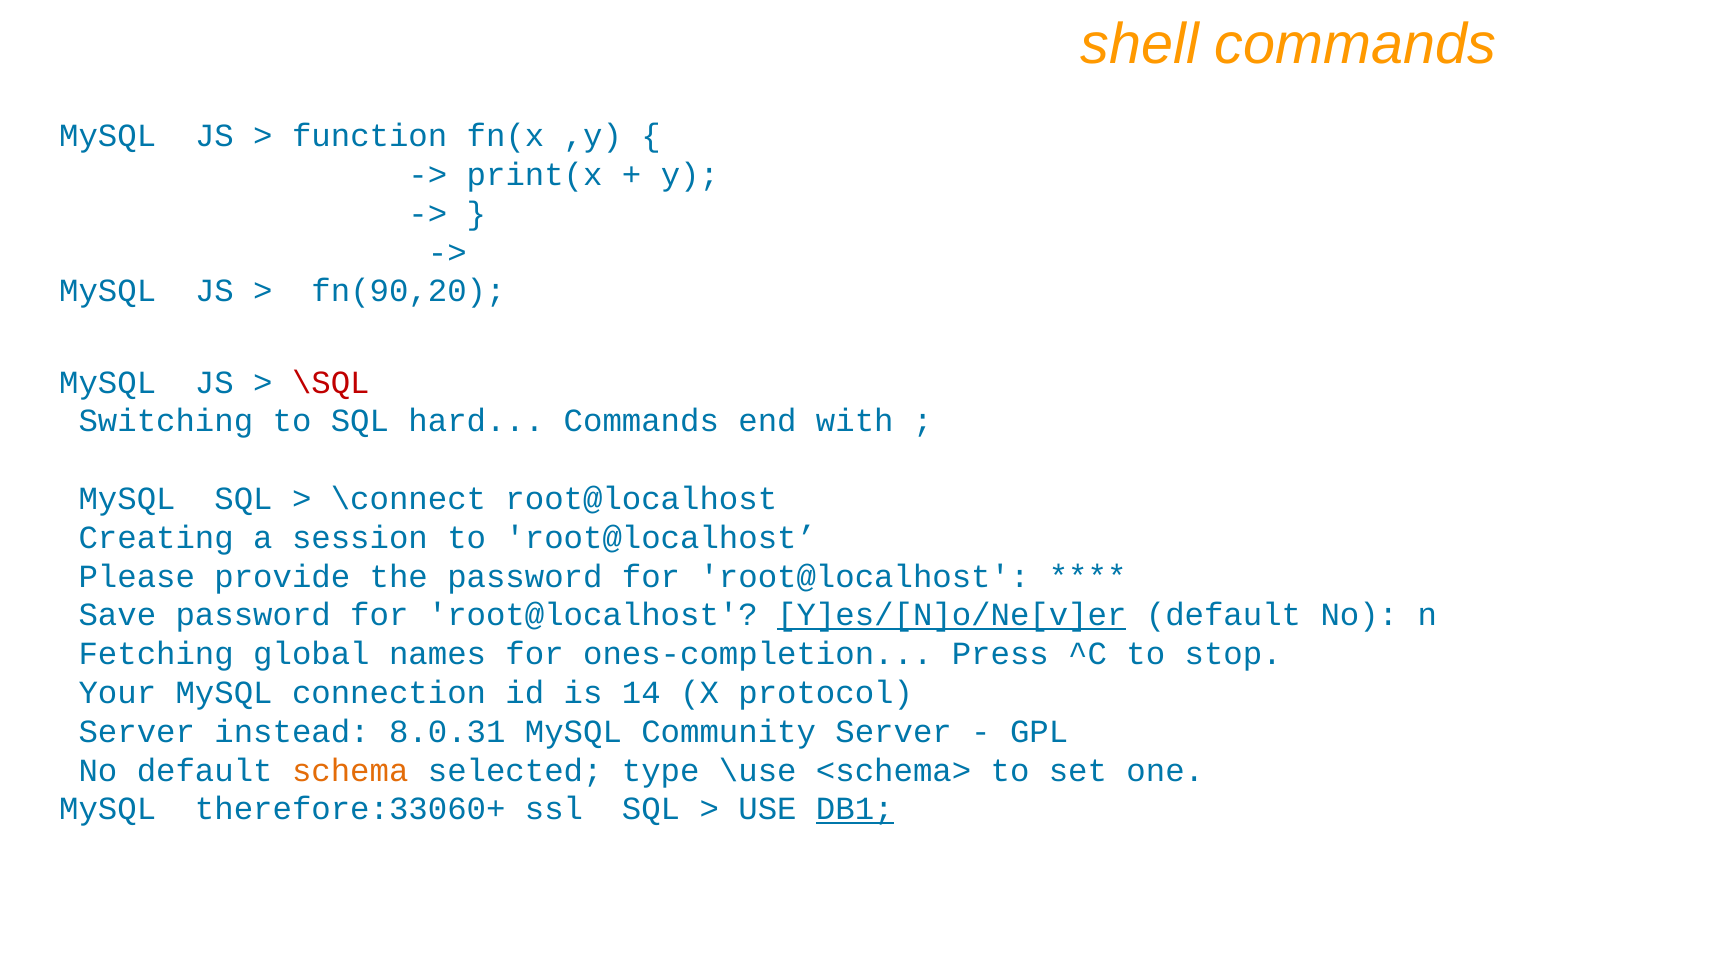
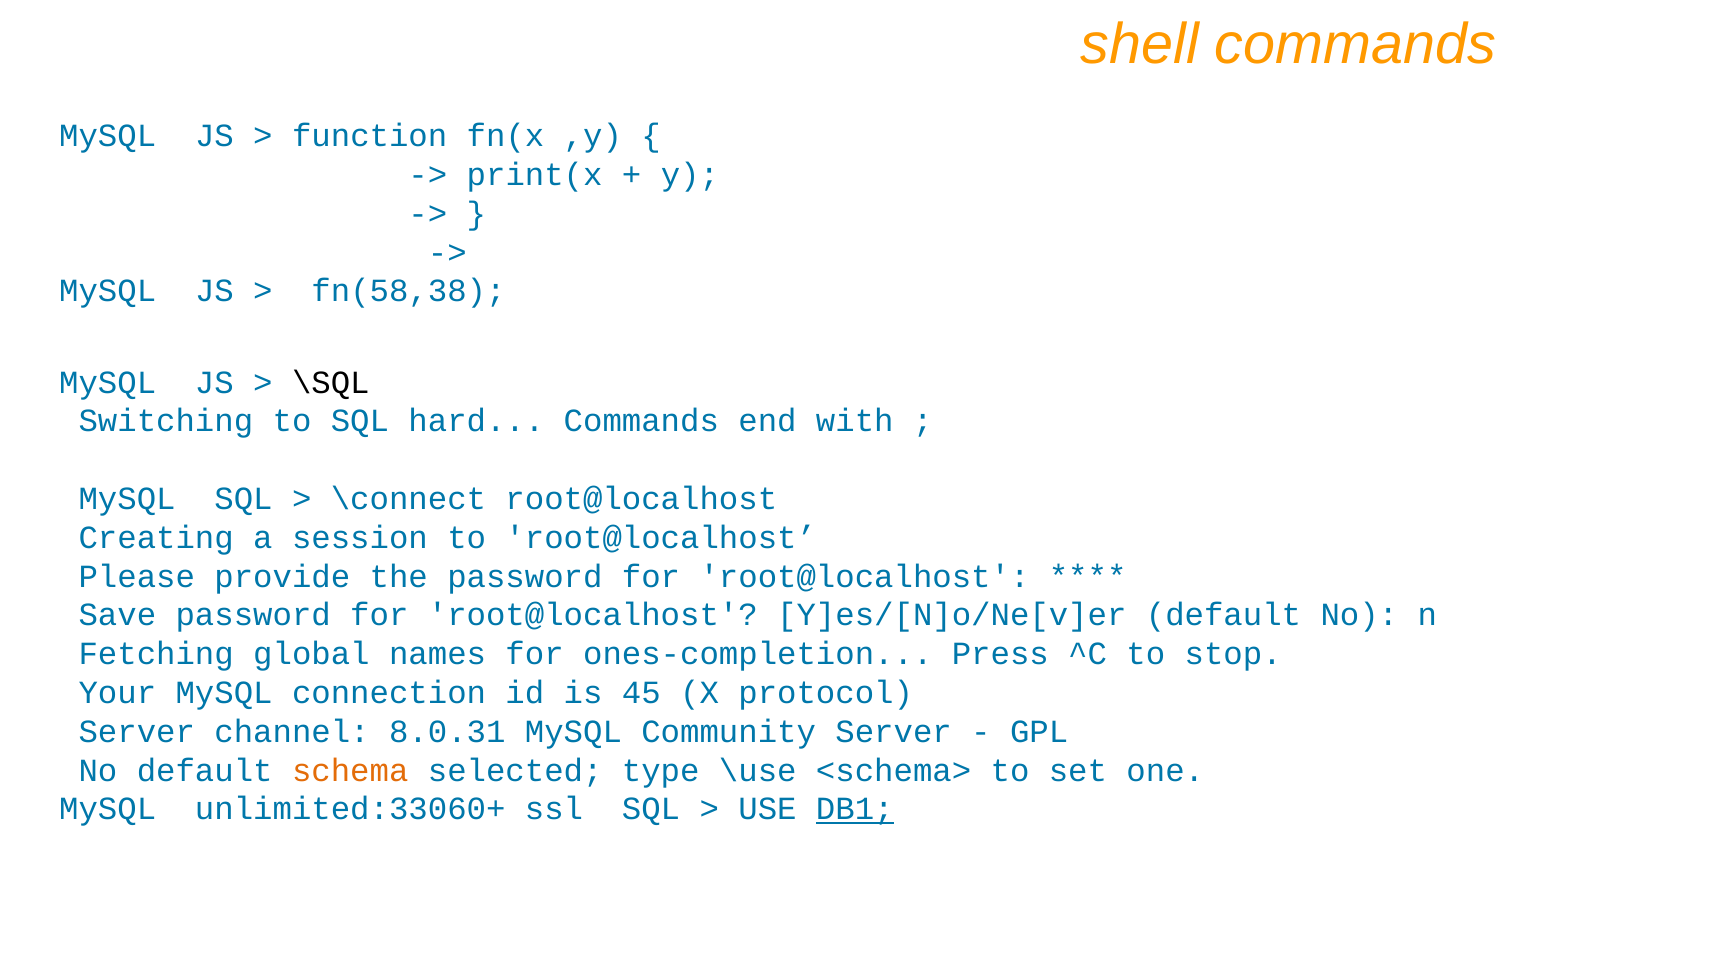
fn(90,20: fn(90,20 -> fn(58,38
\SQL colour: red -> black
Y]es/[N]o/Ne[v]er underline: present -> none
14: 14 -> 45
instead: instead -> channel
therefore:33060+: therefore:33060+ -> unlimited:33060+
